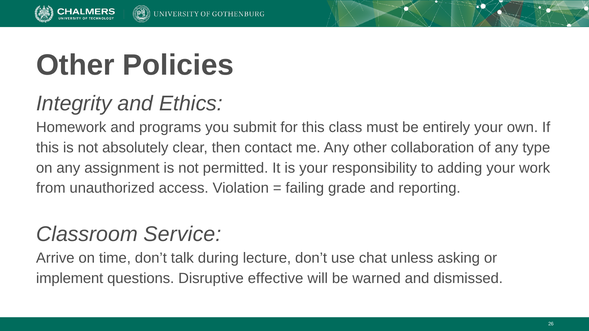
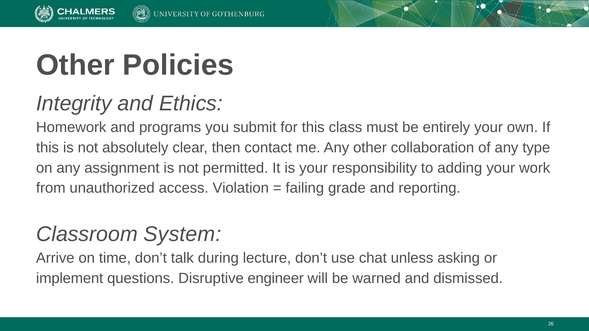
Service: Service -> System
effective: effective -> engineer
